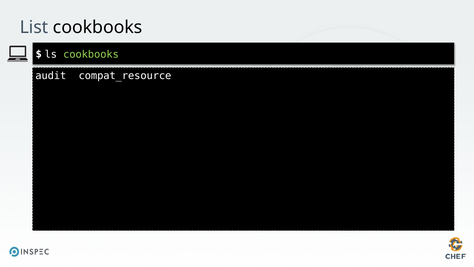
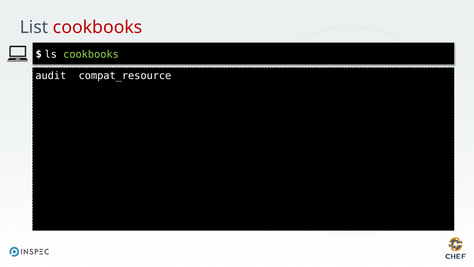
cookbooks at (98, 27) colour: black -> red
